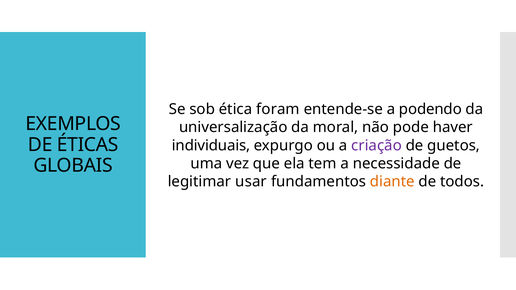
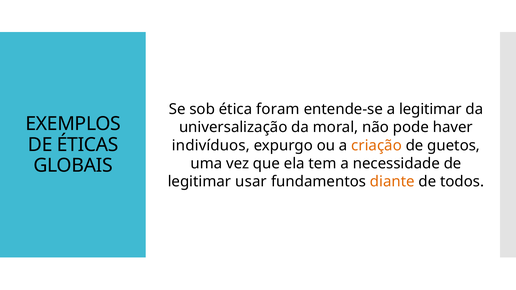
a podendo: podendo -> legitimar
individuais: individuais -> indivíduos
criação colour: purple -> orange
